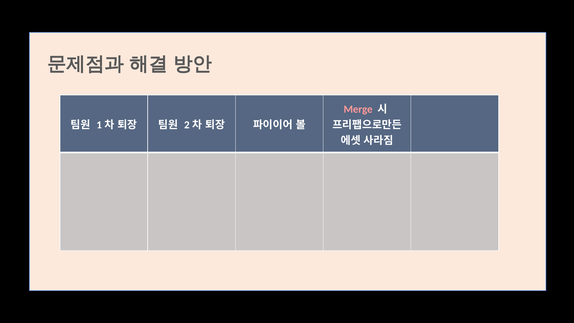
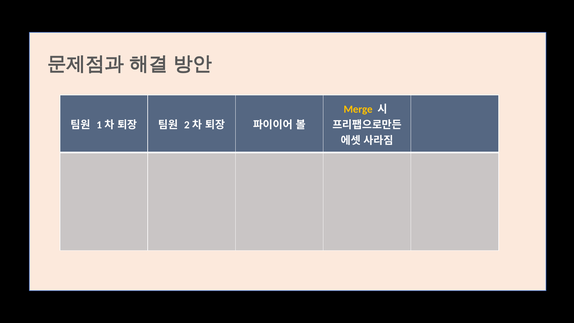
Merge colour: pink -> yellow
